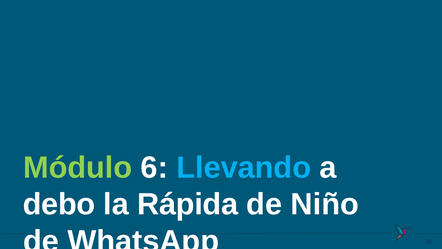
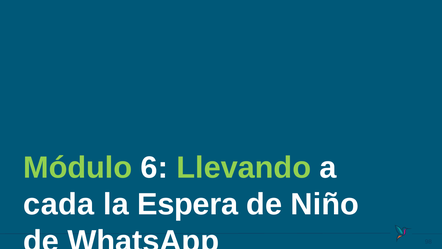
Llevando colour: light blue -> light green
debo: debo -> cada
Rápida: Rápida -> Espera
